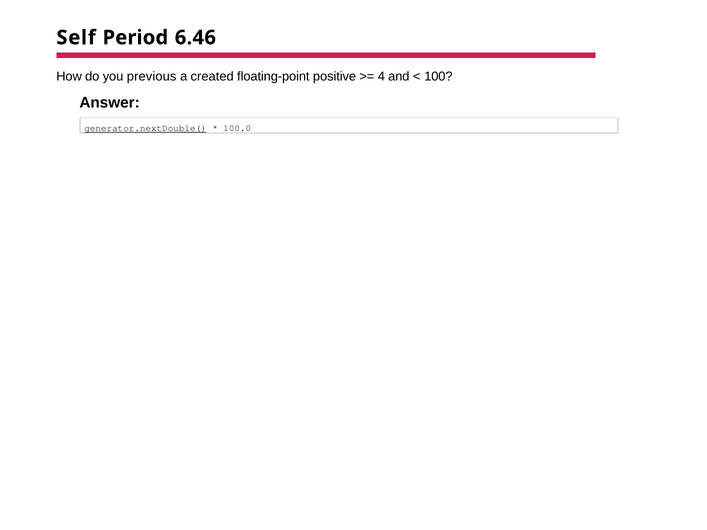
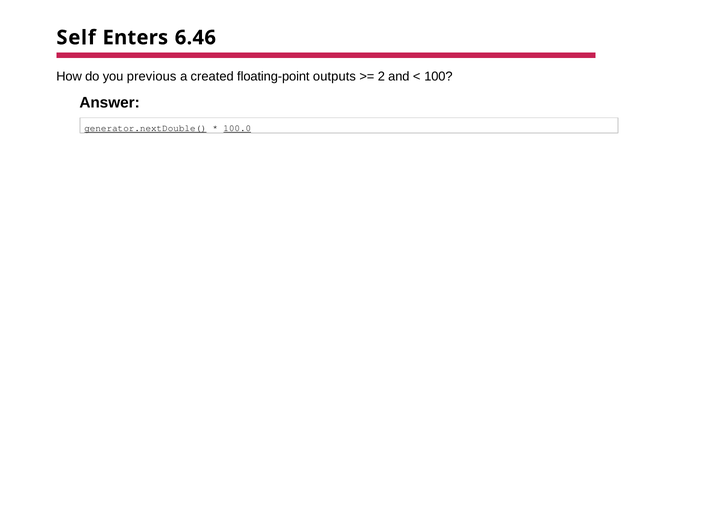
Period: Period -> Enters
positive: positive -> outputs
4: 4 -> 2
100.0 underline: none -> present
